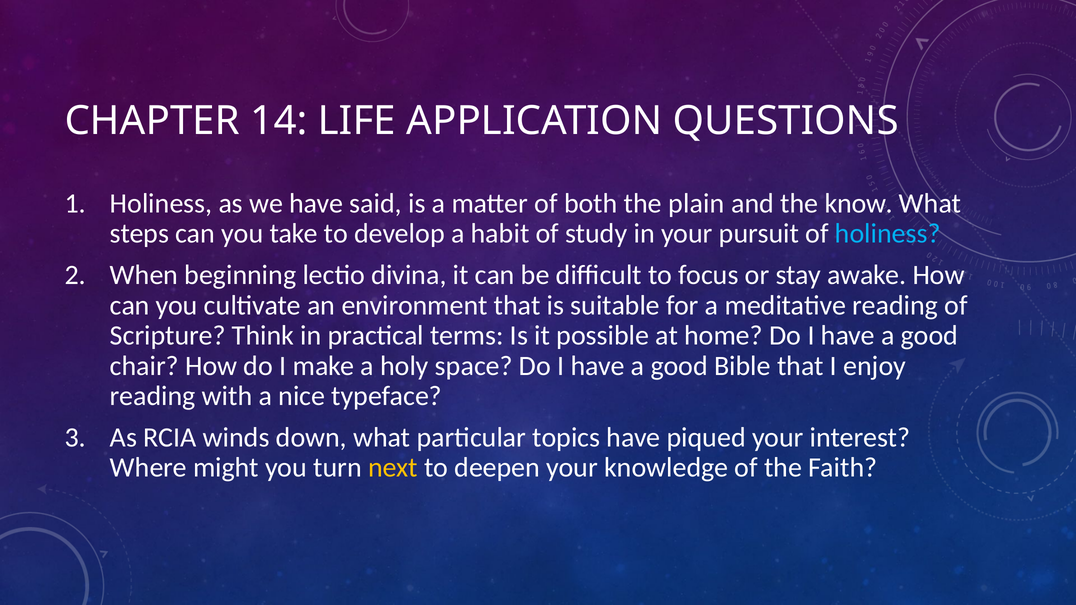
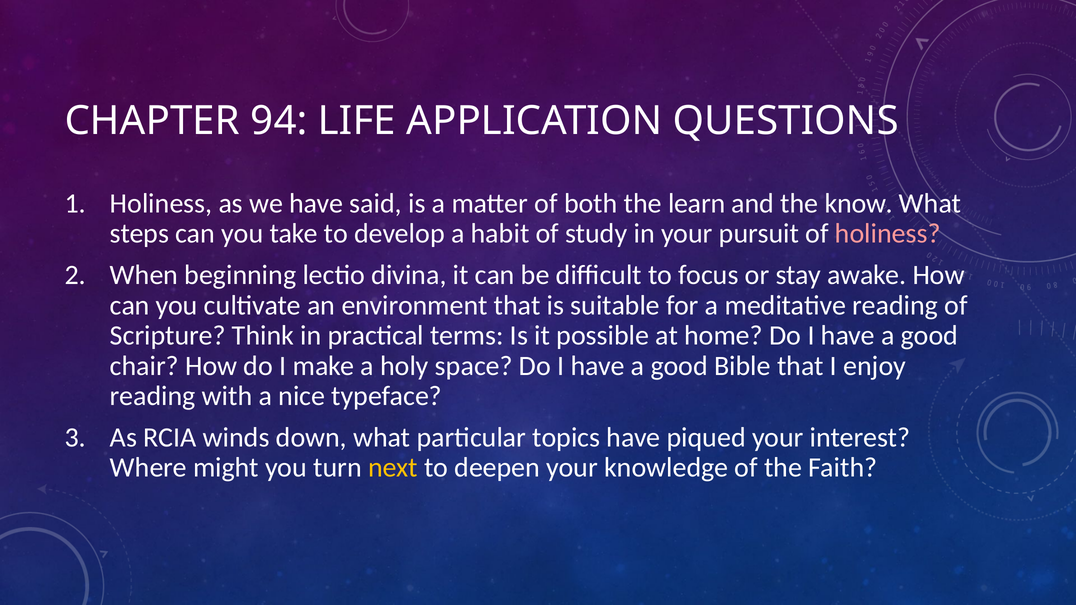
14: 14 -> 94
plain: plain -> learn
holiness at (888, 234) colour: light blue -> pink
